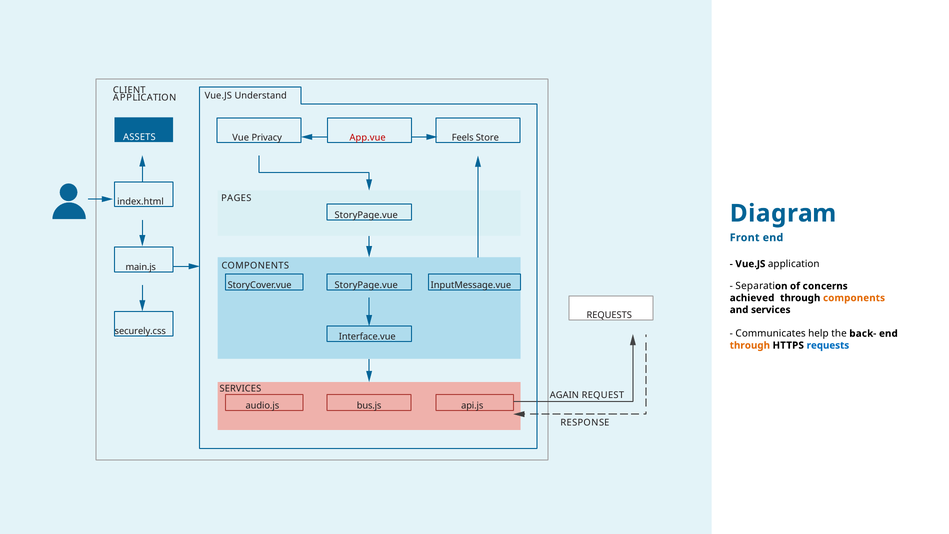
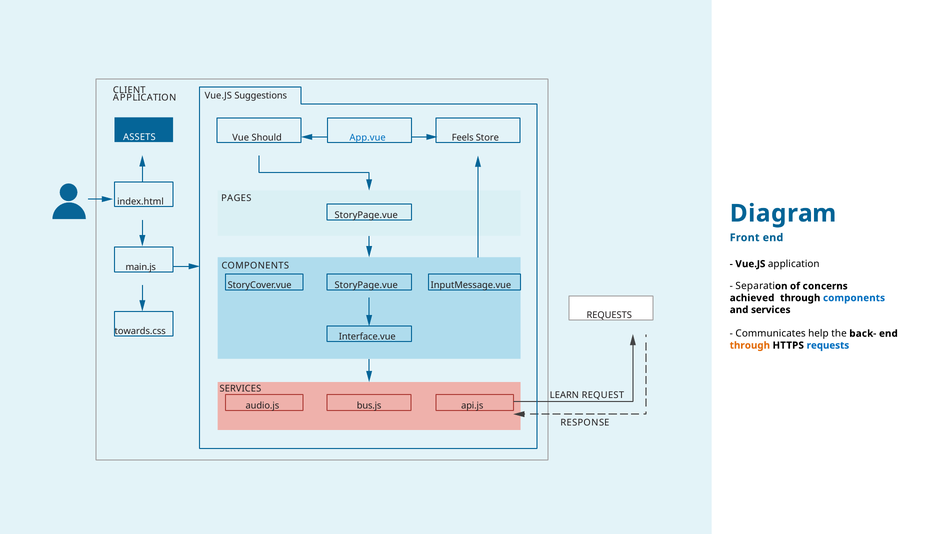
Understand: Understand -> Suggestions
Privacy: Privacy -> Should
App.vue colour: red -> blue
components at (854, 298) colour: orange -> blue
securely.css: securely.css -> towards.css
AGAIN: AGAIN -> LEARN
